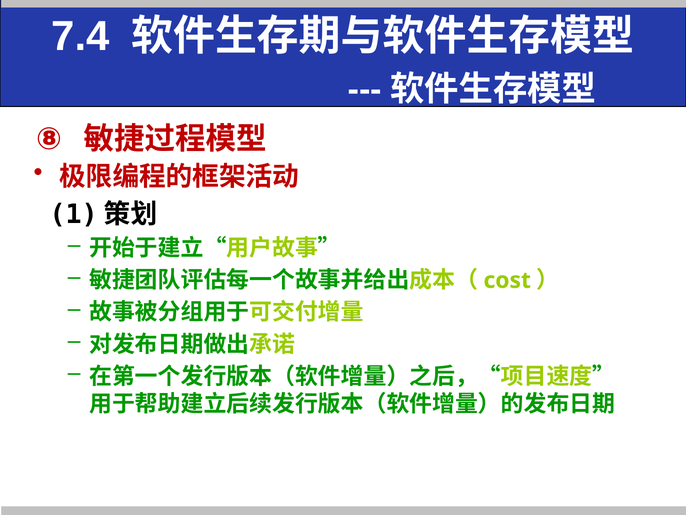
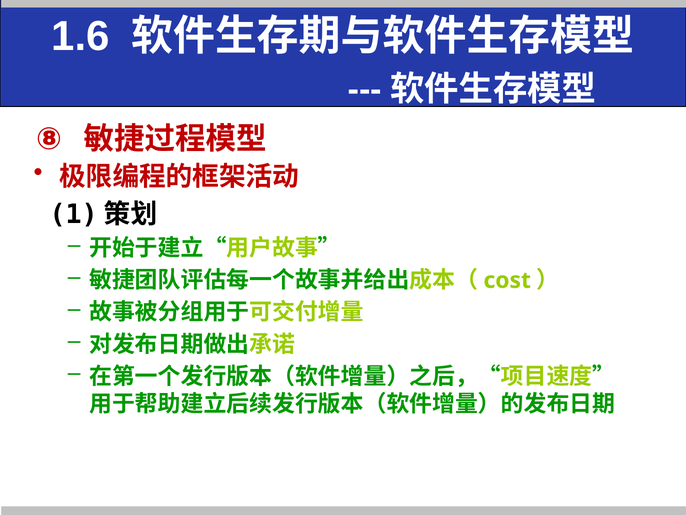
7.4: 7.4 -> 1.6
